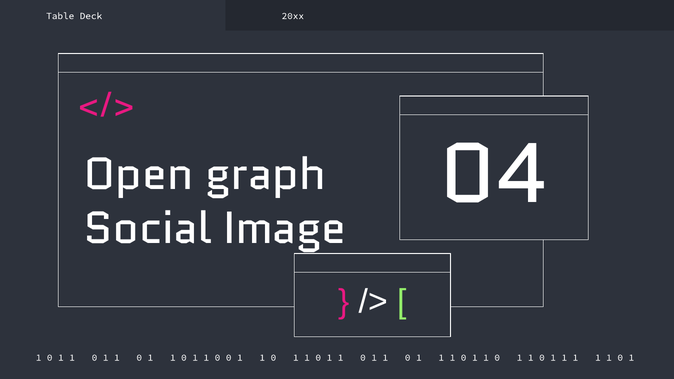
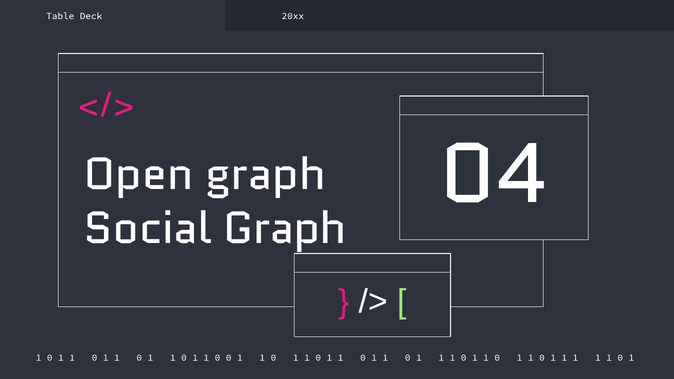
Social Image: Image -> Graph
